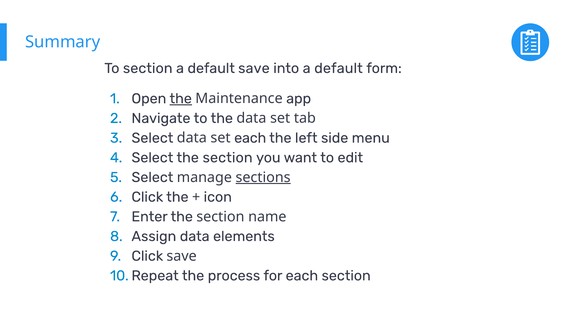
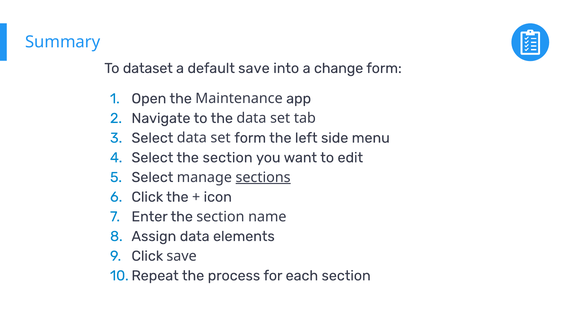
To section: section -> dataset
into a default: default -> change
the at (181, 99) underline: present -> none
set each: each -> form
